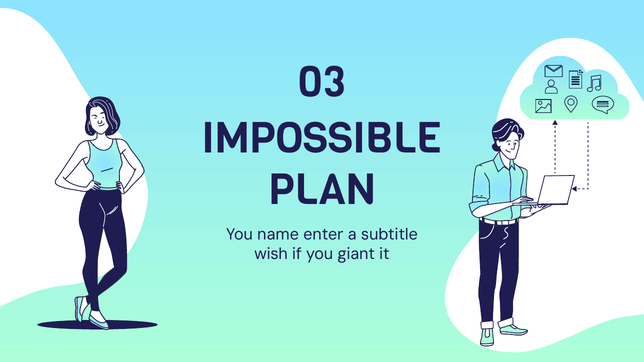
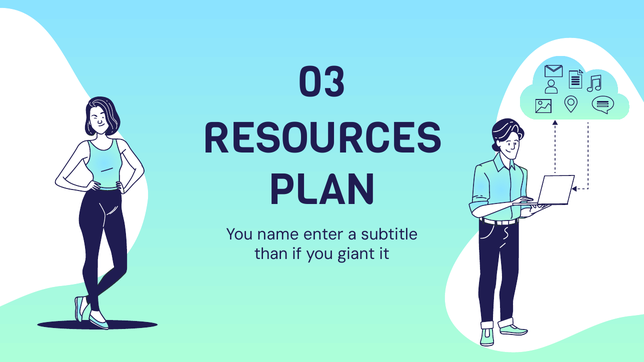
IMPOSSIBLE: IMPOSSIBLE -> RESOURCES
wish: wish -> than
